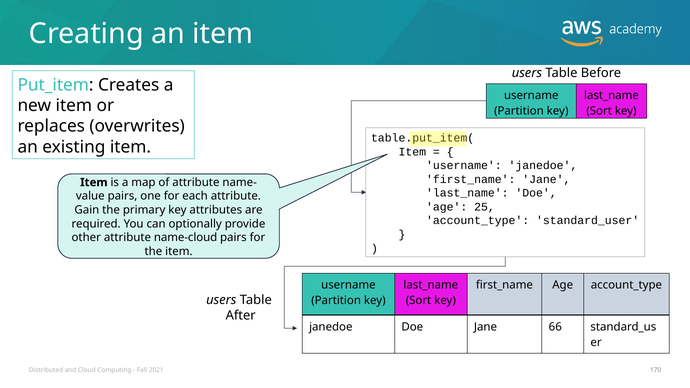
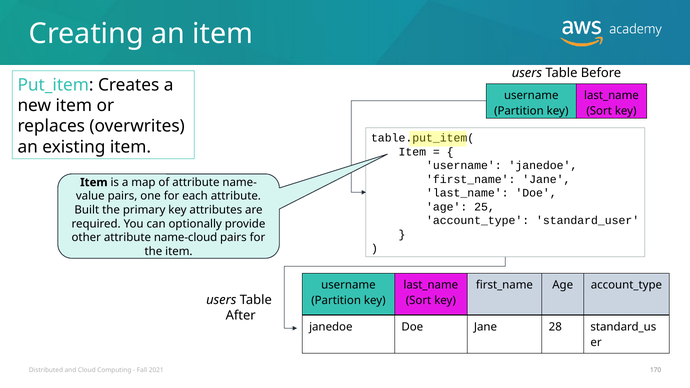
Gain: Gain -> Built
66: 66 -> 28
